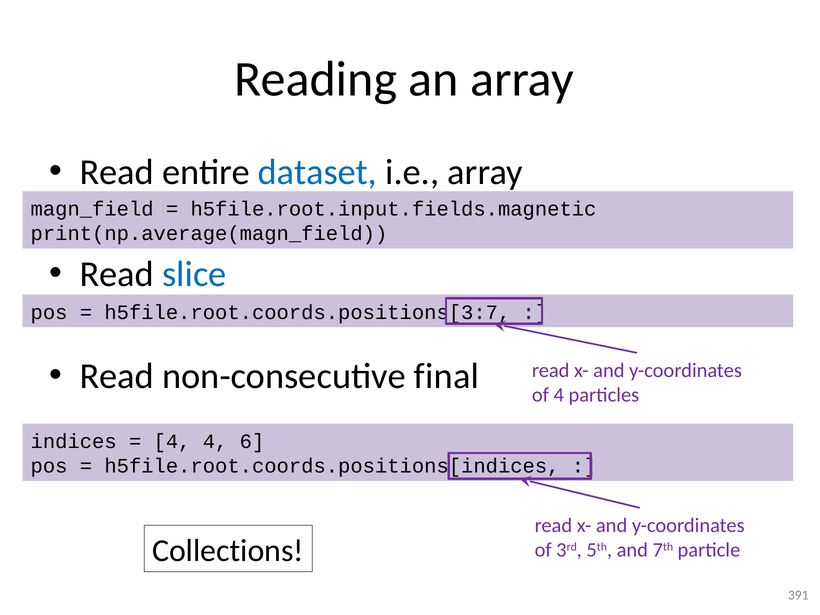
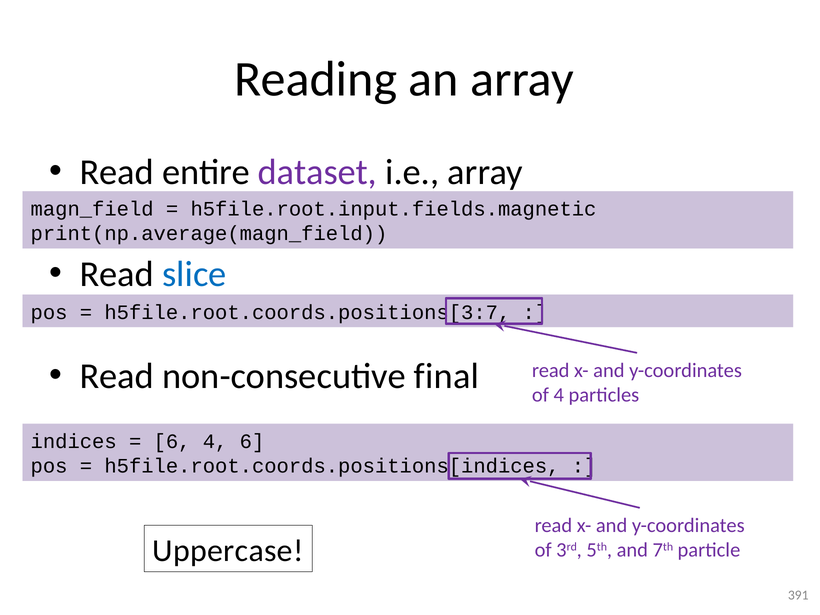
dataset colour: blue -> purple
4 at (172, 441): 4 -> 6
Collections: Collections -> Uppercase
